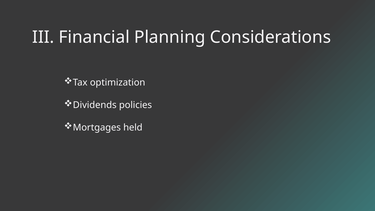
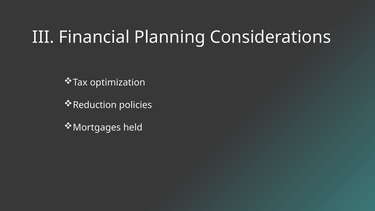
Dividends: Dividends -> Reduction
